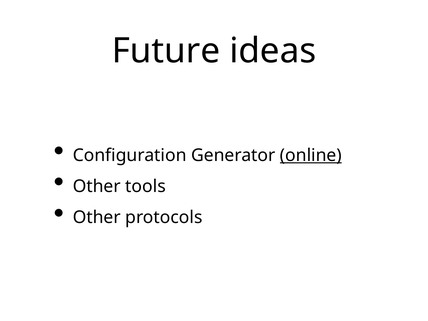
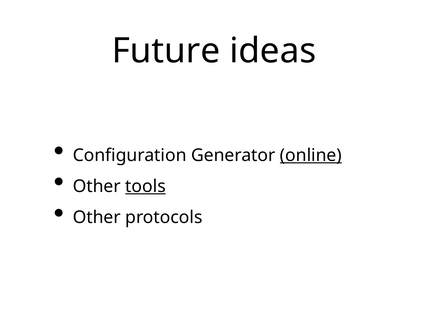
tools underline: none -> present
